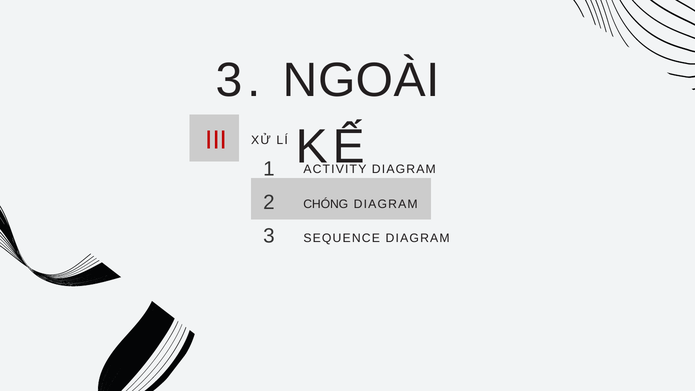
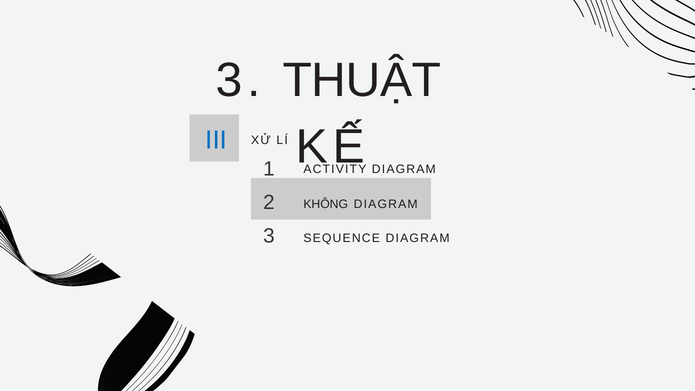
NGOÀI: NGOÀI -> THUẬT
III colour: red -> blue
CHÓNG: CHÓNG -> KHÔNG
